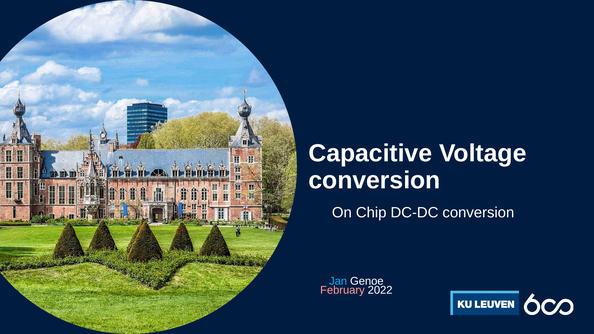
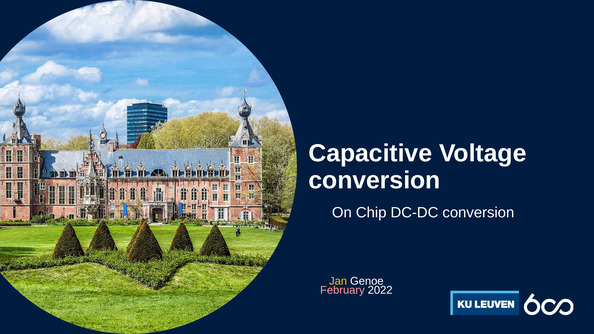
Jan colour: light blue -> yellow
